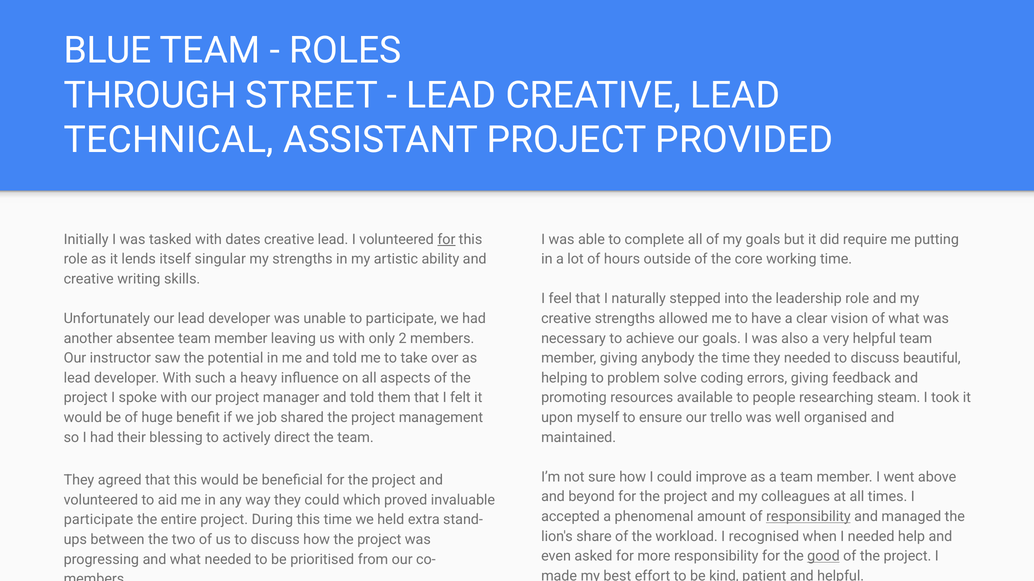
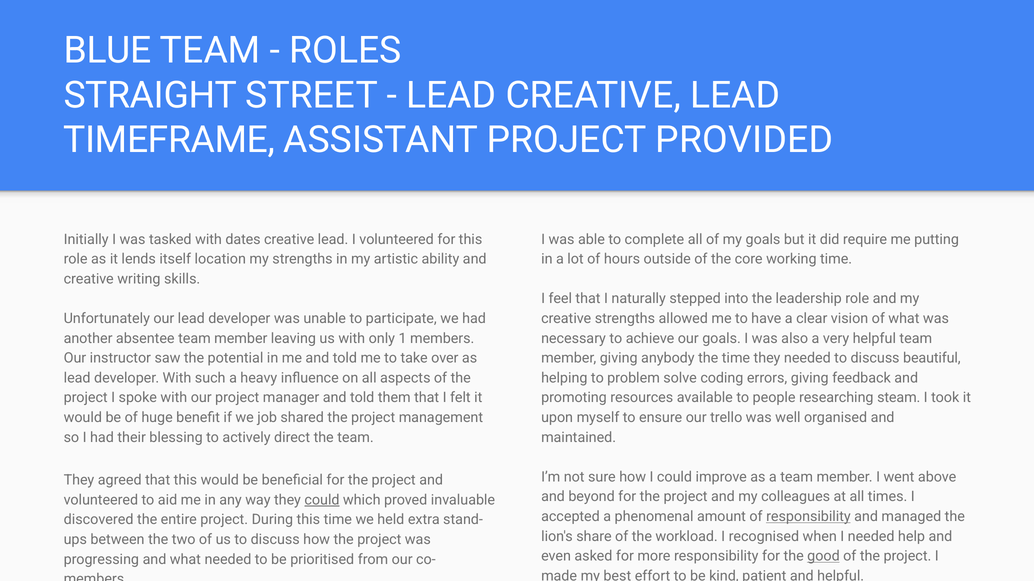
THROUGH: THROUGH -> STRAIGHT
TECHNICAL: TECHNICAL -> TIMEFRAME
for at (446, 240) underline: present -> none
singular: singular -> location
2: 2 -> 1
could at (322, 500) underline: none -> present
participate at (99, 520): participate -> discovered
